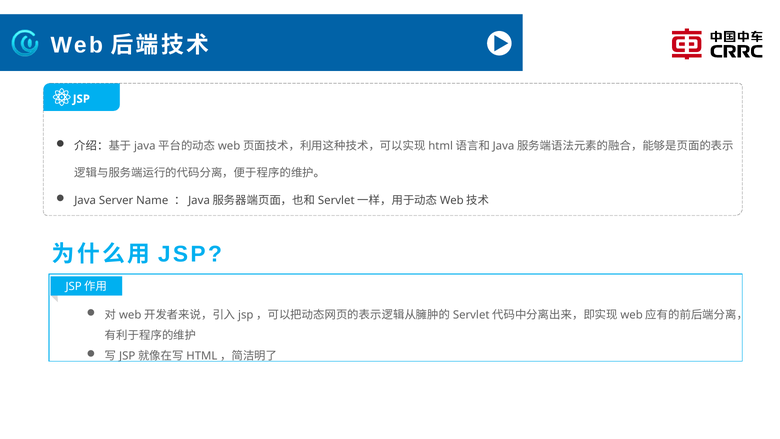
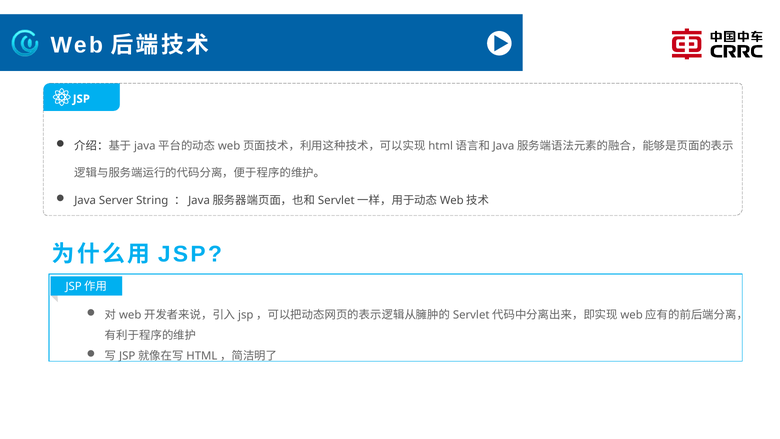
Name: Name -> String
